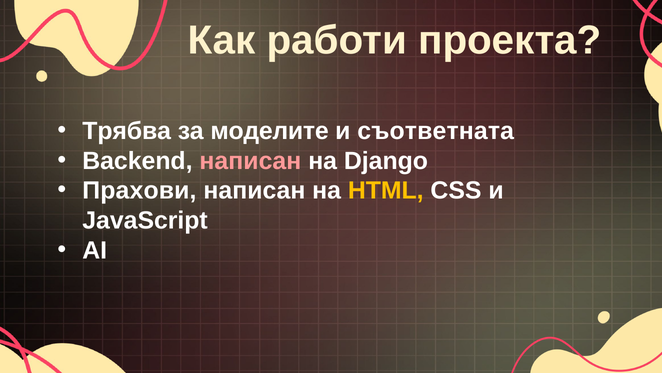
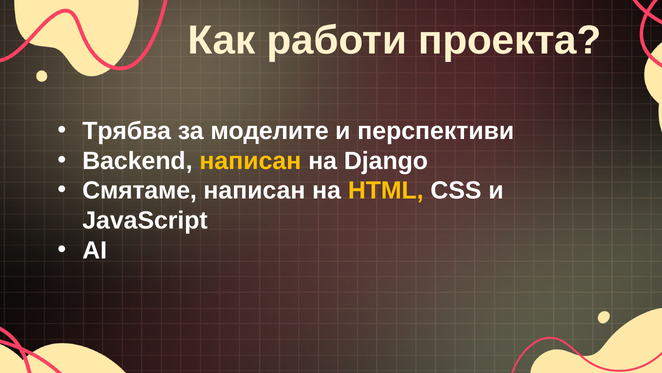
съответната: съответната -> перспективи
написан at (250, 161) colour: pink -> yellow
Прахови: Прахови -> Смятаме
